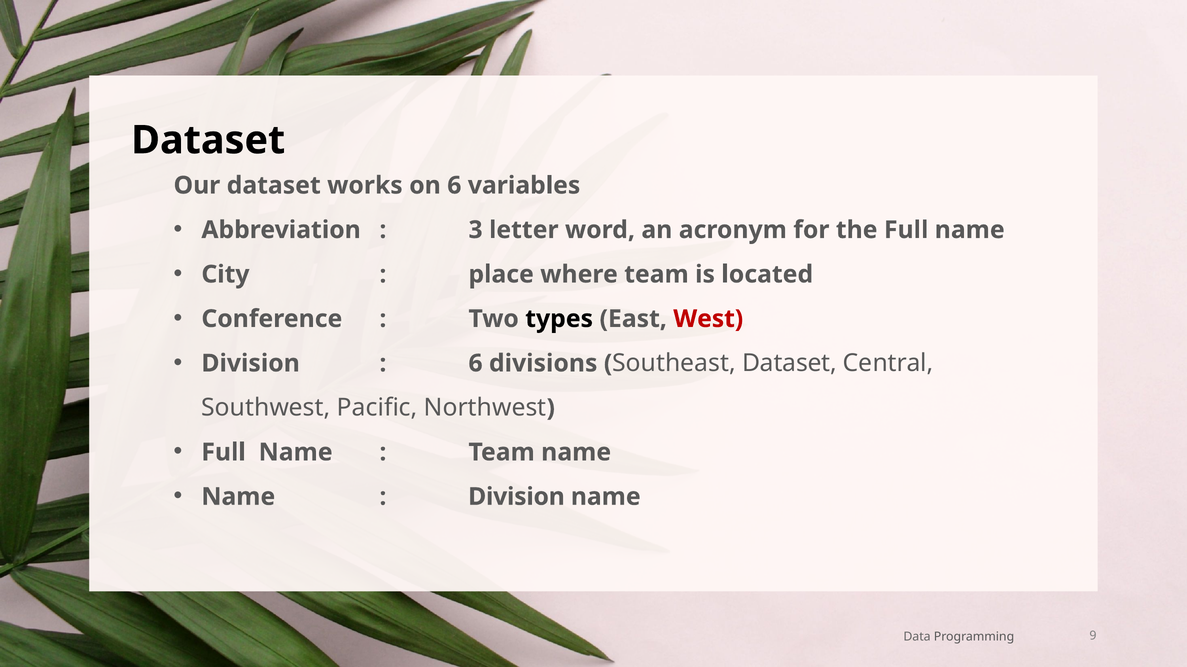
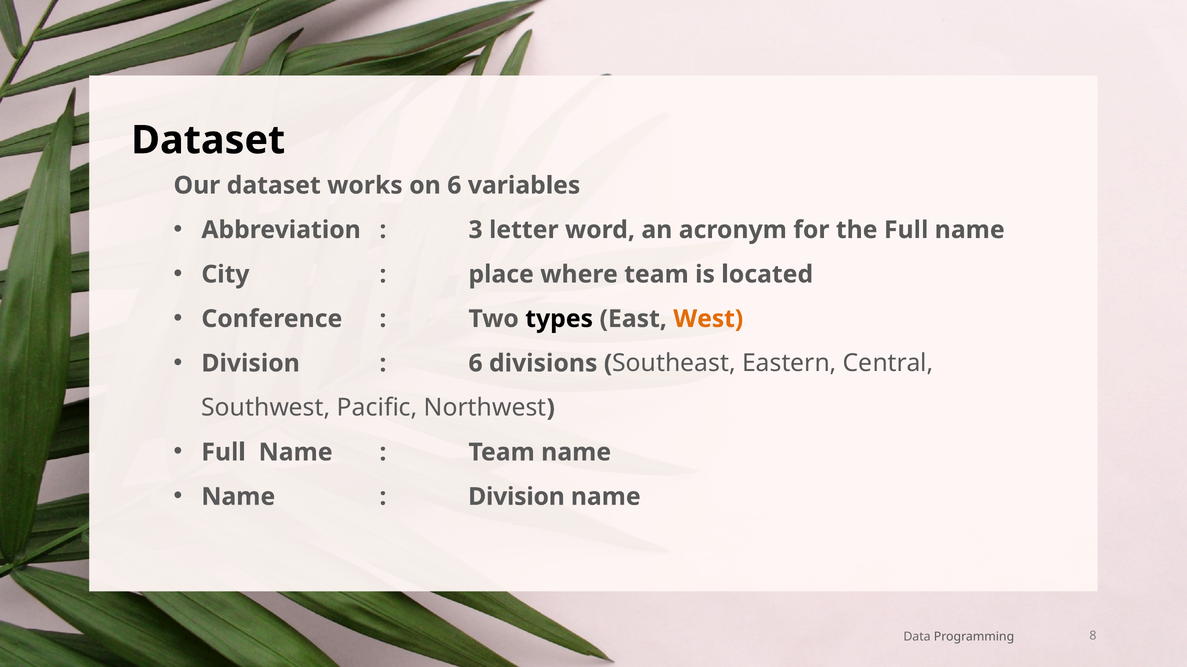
West colour: red -> orange
Southeast Dataset: Dataset -> Eastern
9: 9 -> 8
